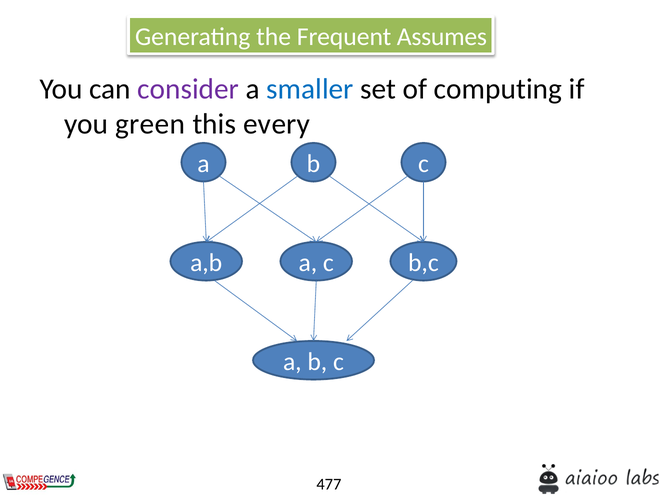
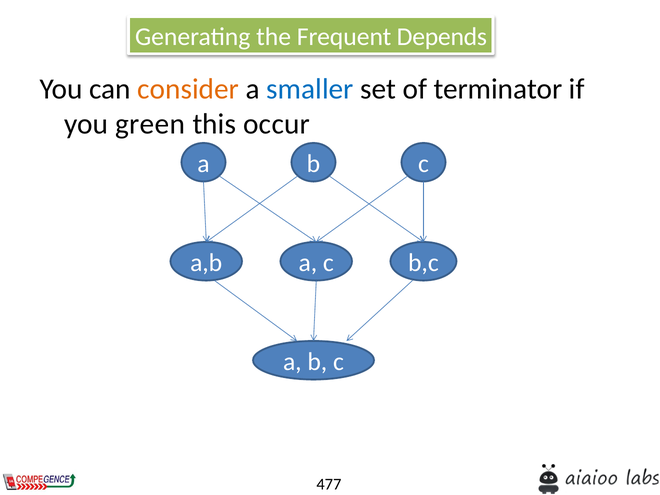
Assumes: Assumes -> Depends
consider colour: purple -> orange
computing: computing -> terminator
every: every -> occur
